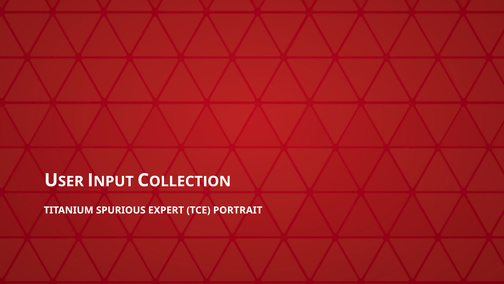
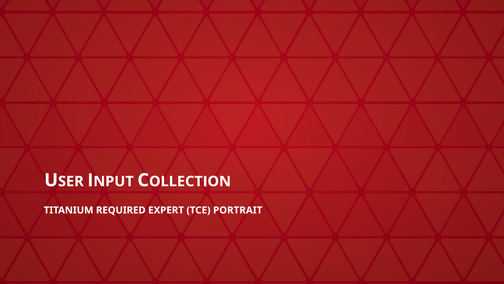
SPURIOUS: SPURIOUS -> REQUIRED
